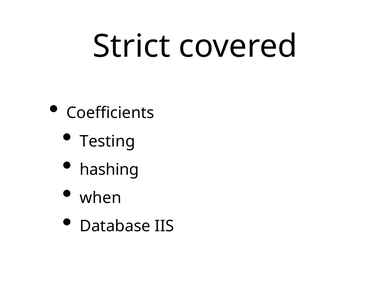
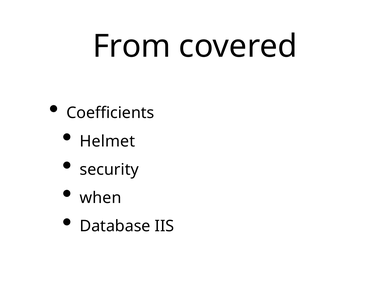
Strict: Strict -> From
Testing: Testing -> Helmet
hashing: hashing -> security
